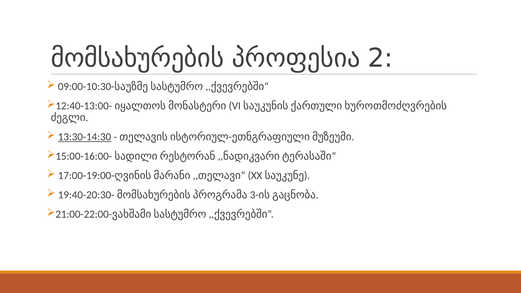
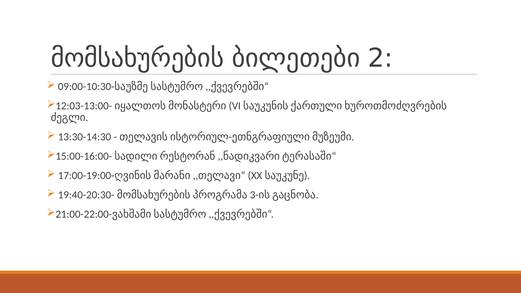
პროფესია: პროფესია -> ბილეთები
12:40-13:00-: 12:40-13:00- -> 12:03-13:00-
13:30-14:30 underline: present -> none
